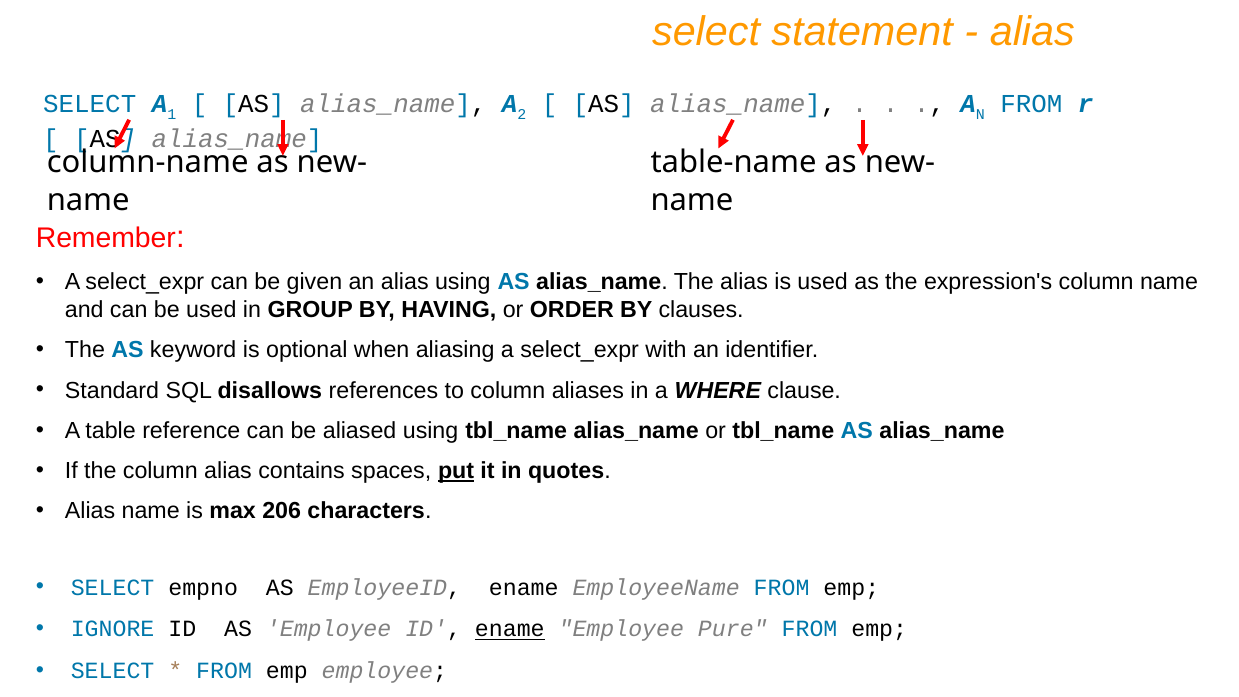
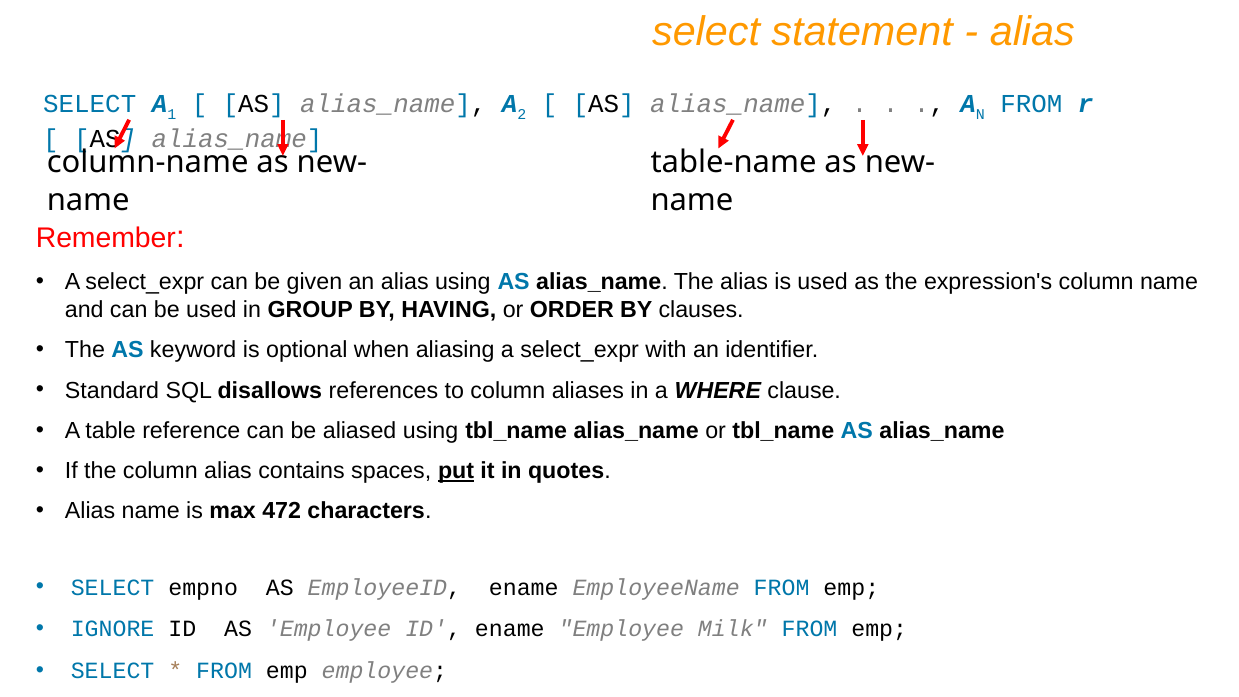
206: 206 -> 472
ename at (510, 629) underline: present -> none
Pure: Pure -> Milk
